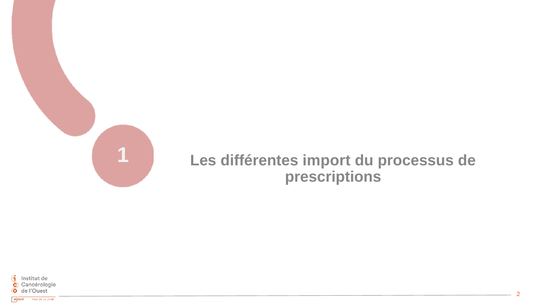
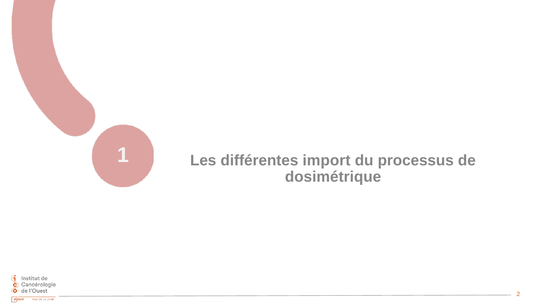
prescriptions: prescriptions -> dosimétrique
